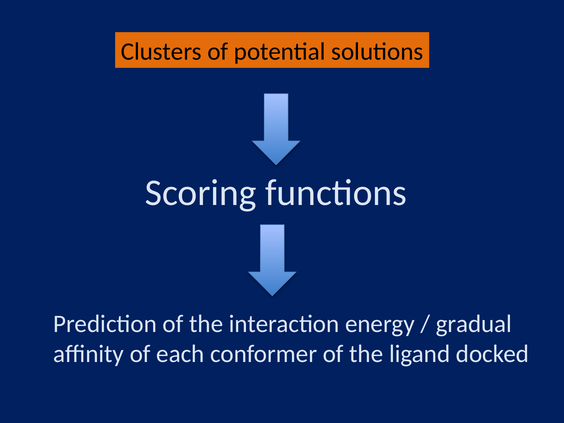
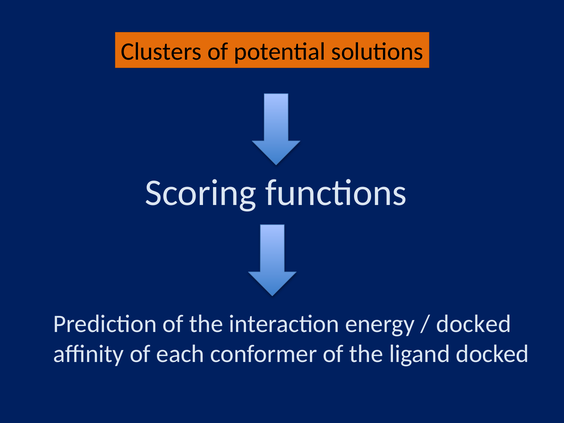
gradual at (474, 324): gradual -> docked
